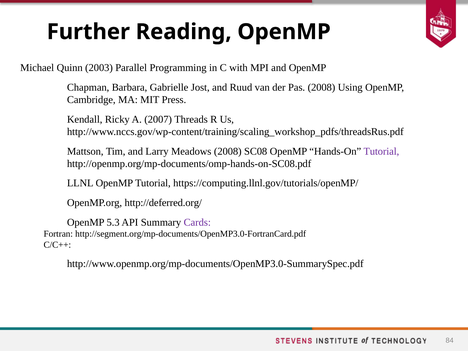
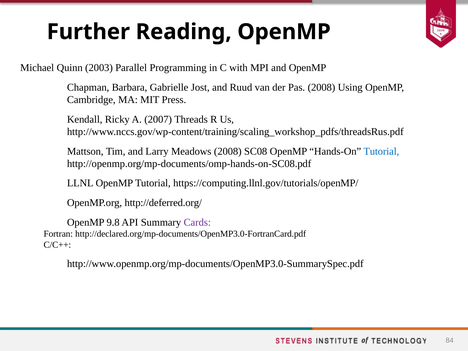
Tutorial at (381, 151) colour: purple -> blue
5.3: 5.3 -> 9.8
http://segment.org/mp-documents/OpenMP3.0-FortranCard.pdf: http://segment.org/mp-documents/OpenMP3.0-FortranCard.pdf -> http://declared.org/mp-documents/OpenMP3.0-FortranCard.pdf
